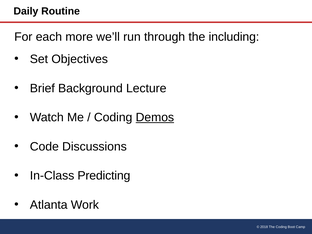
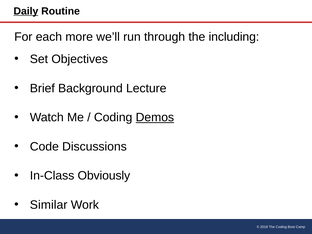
Daily underline: none -> present
Predicting: Predicting -> Obviously
Atlanta: Atlanta -> Similar
